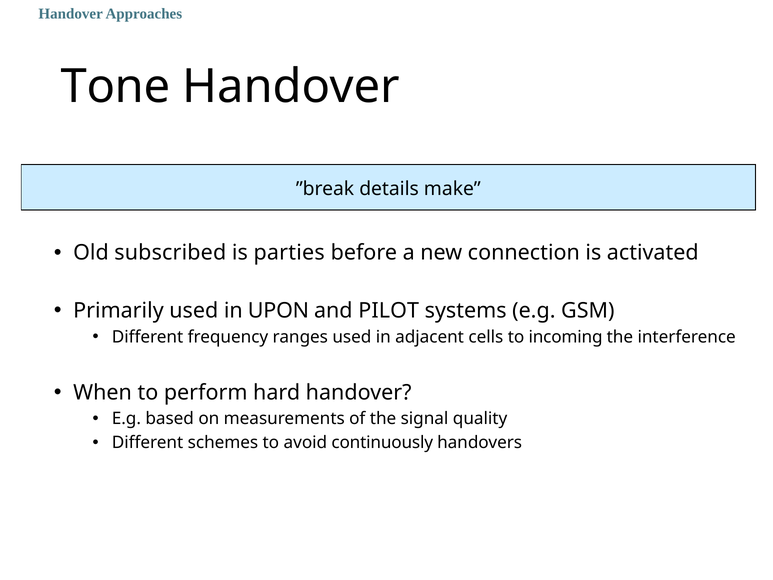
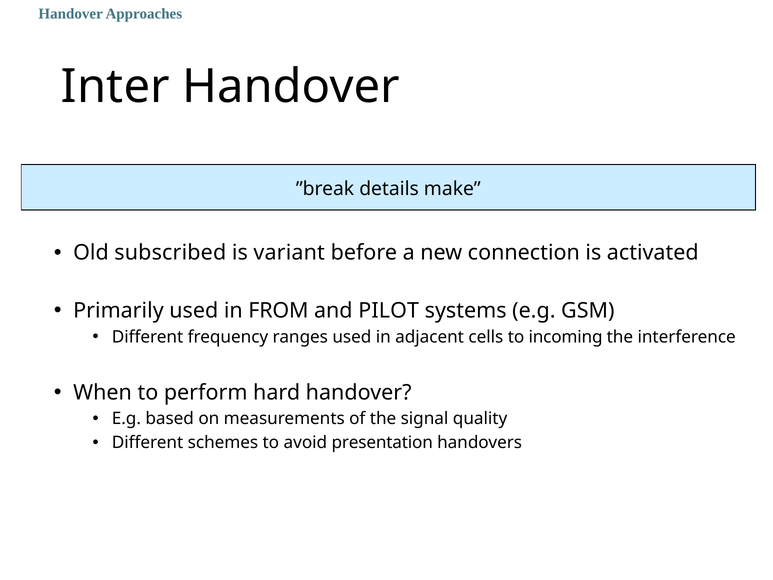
Tone: Tone -> Inter
parties: parties -> variant
UPON: UPON -> FROM
continuously: continuously -> presentation
